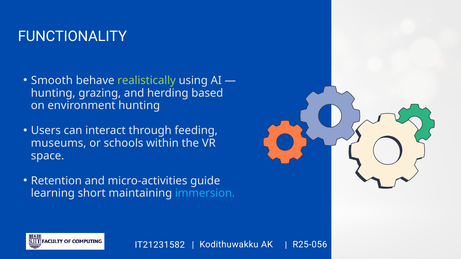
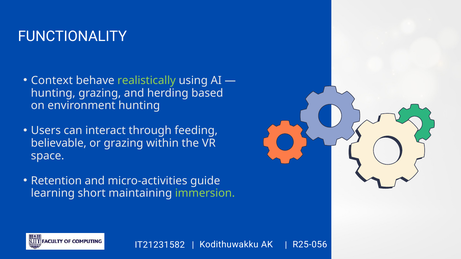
Smooth: Smooth -> Context
museums: museums -> believable
or schools: schools -> grazing
immersion colour: light blue -> light green
